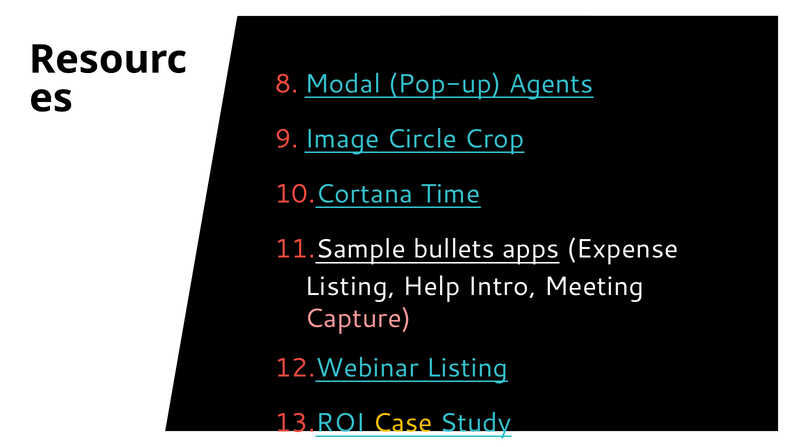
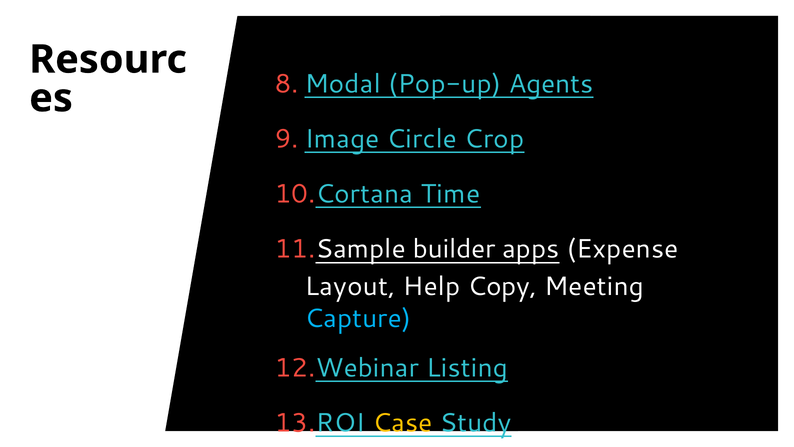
bullets: bullets -> builder
Listing at (350, 286): Listing -> Layout
Intro: Intro -> Copy
Capture colour: pink -> light blue
